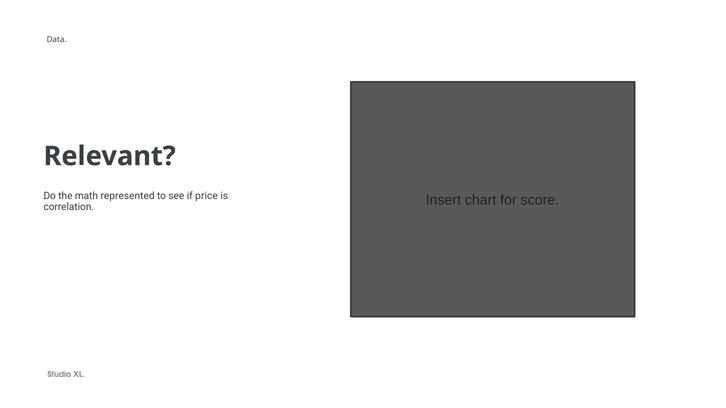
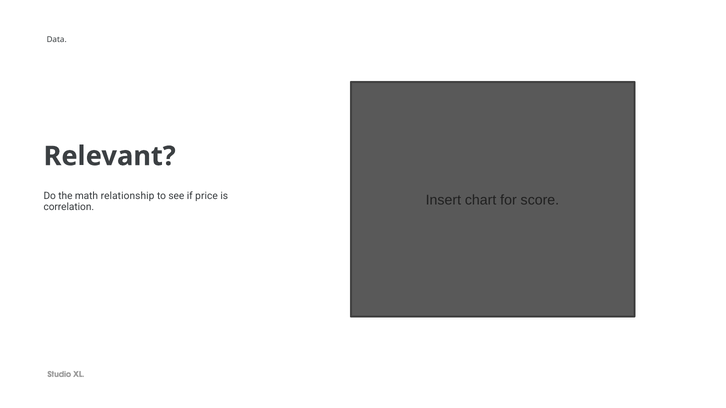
represented: represented -> relationship
